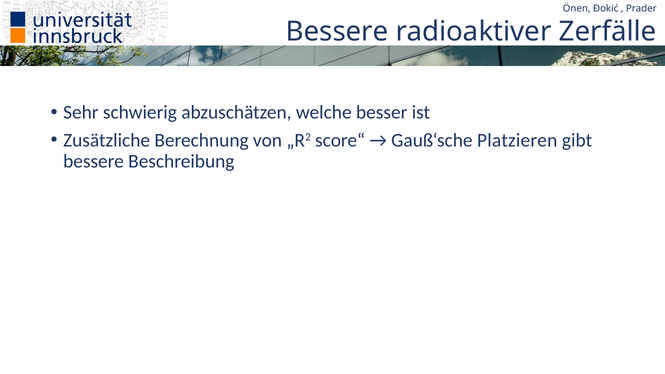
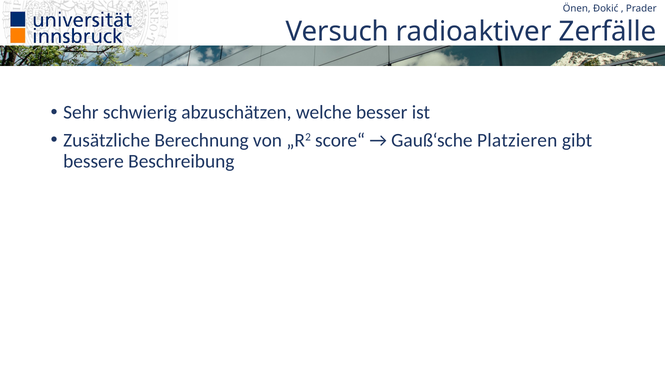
Bessere at (337, 31): Bessere -> Versuch
